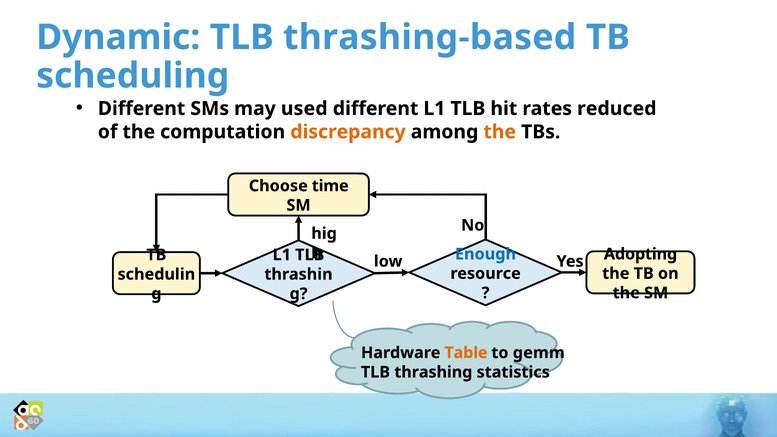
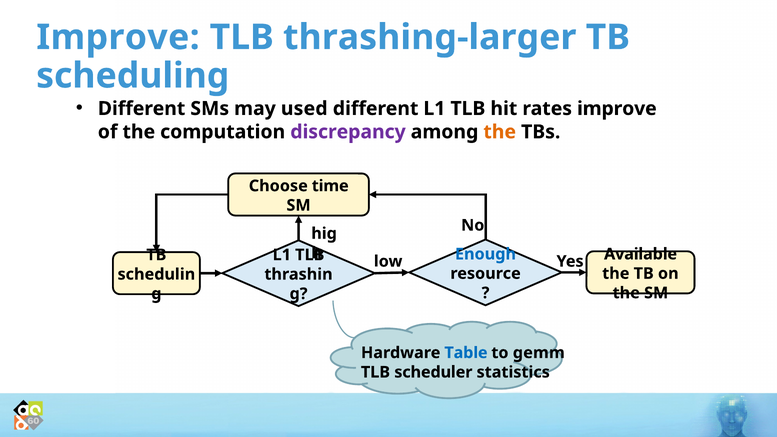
Dynamic at (118, 37): Dynamic -> Improve
thrashing-based: thrashing-based -> thrashing-larger
rates reduced: reduced -> improve
discrepancy colour: orange -> purple
Adopting: Adopting -> Available
Table colour: orange -> blue
thrashing: thrashing -> scheduler
